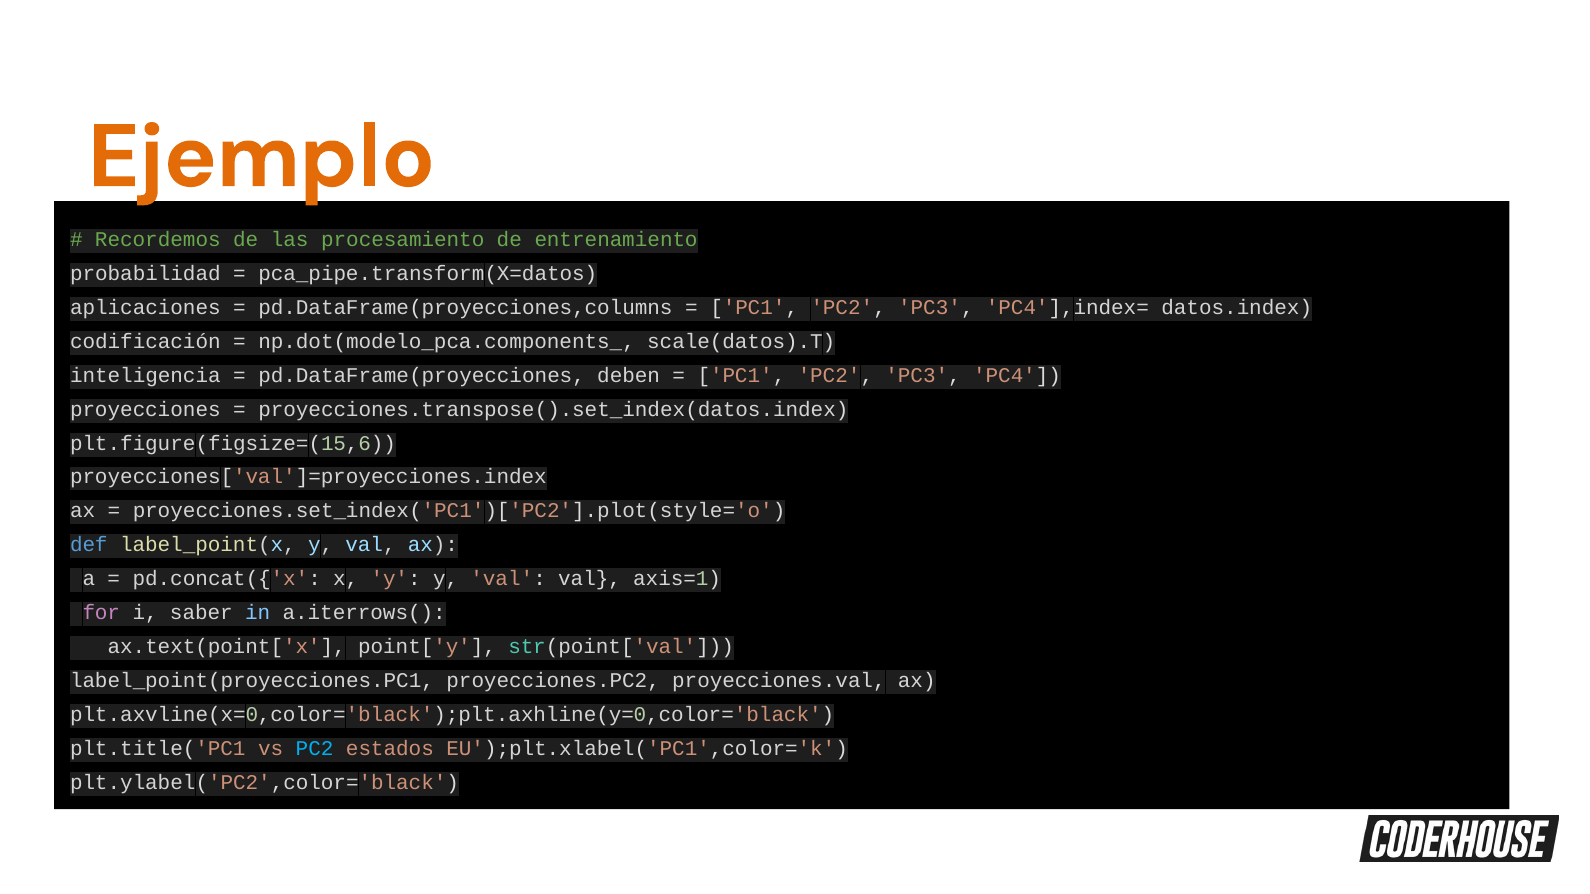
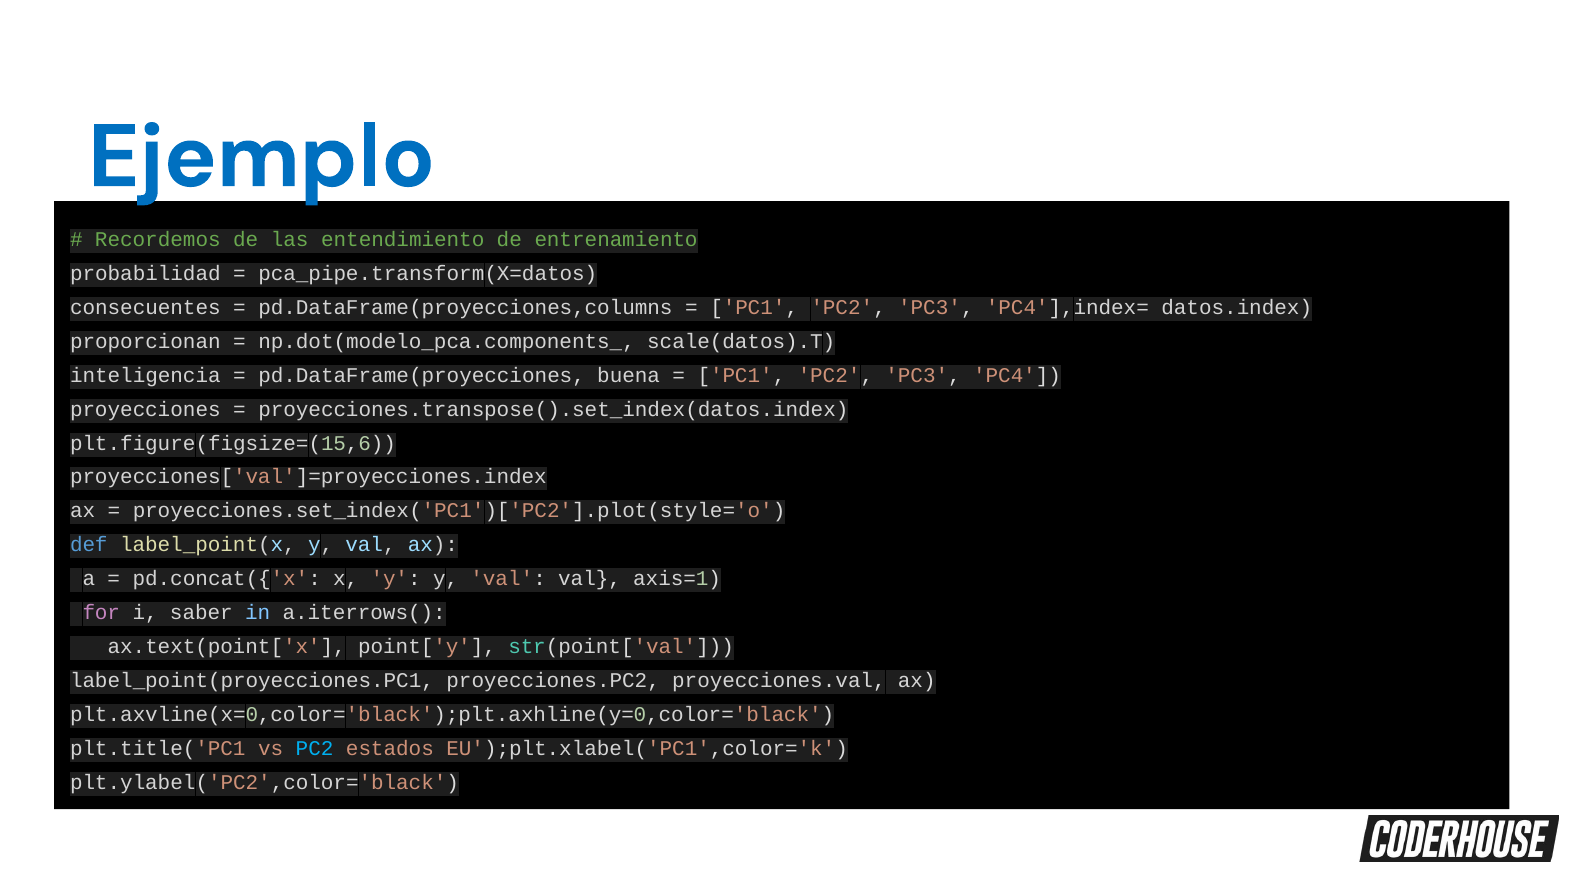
Ejemplo colour: orange -> blue
procesamiento: procesamiento -> entendimiento
aplicaciones: aplicaciones -> consecuentes
codificación: codificación -> proporcionan
deben: deben -> buena
